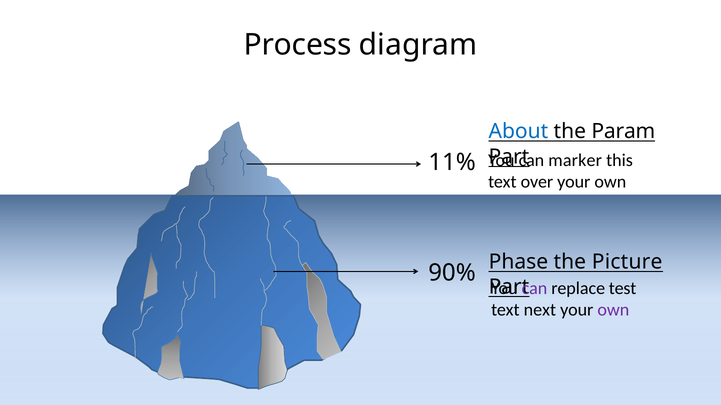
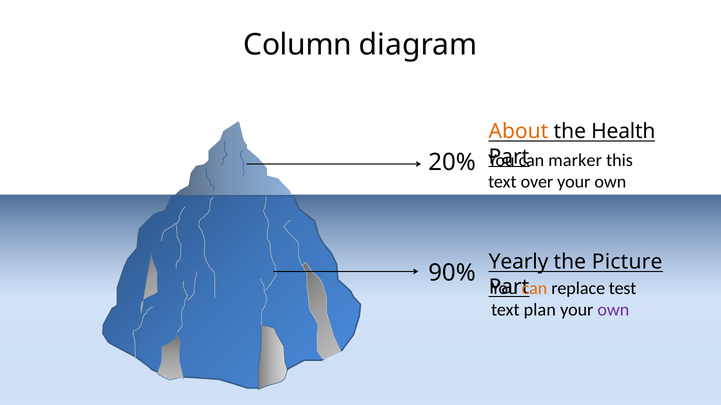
Process: Process -> Column
About colour: blue -> orange
Param: Param -> Health
11%: 11% -> 20%
Phase: Phase -> Yearly
can at (534, 289) colour: purple -> orange
next: next -> plan
